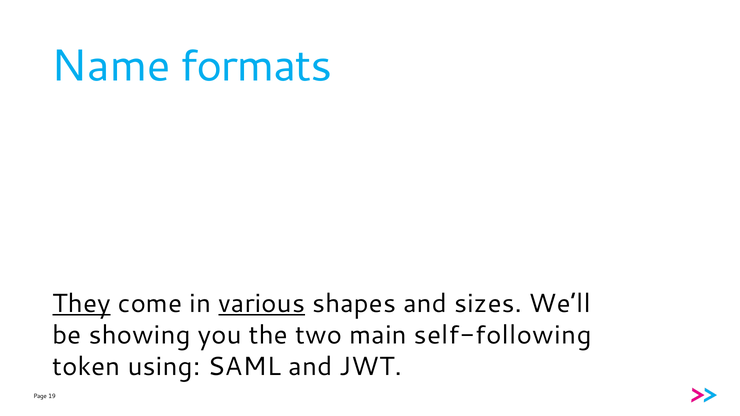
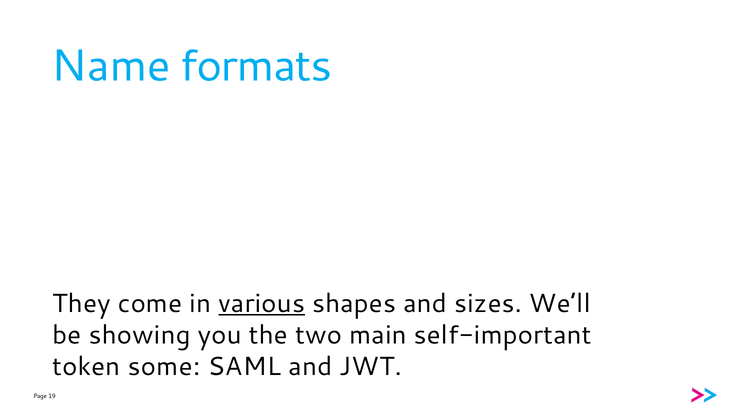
They underline: present -> none
self-following: self-following -> self-important
using: using -> some
